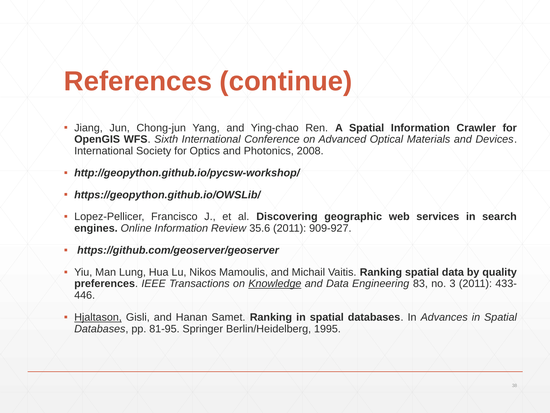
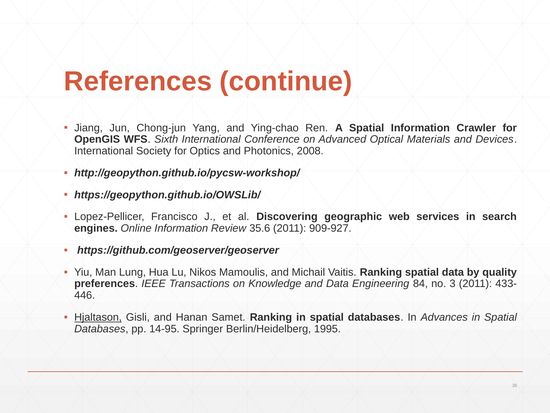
Knowledge underline: present -> none
83: 83 -> 84
81-95: 81-95 -> 14-95
